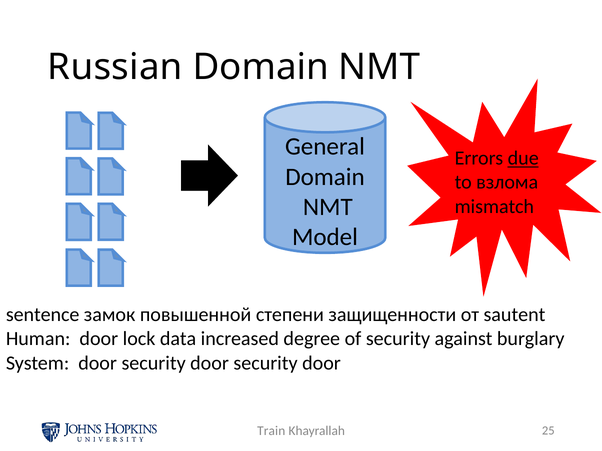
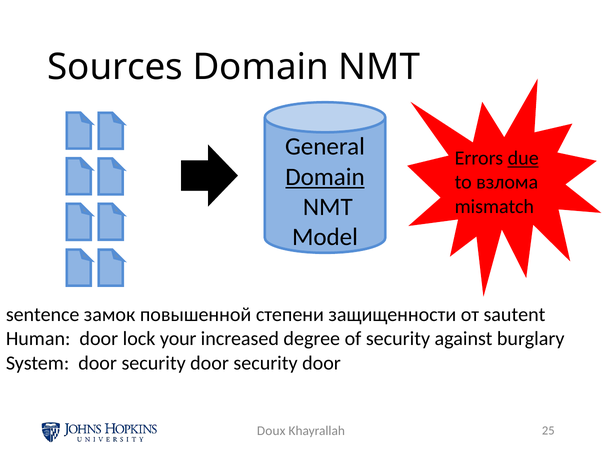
Russian: Russian -> Sources
Domain at (325, 177) underline: none -> present
data: data -> your
Train: Train -> Doux
